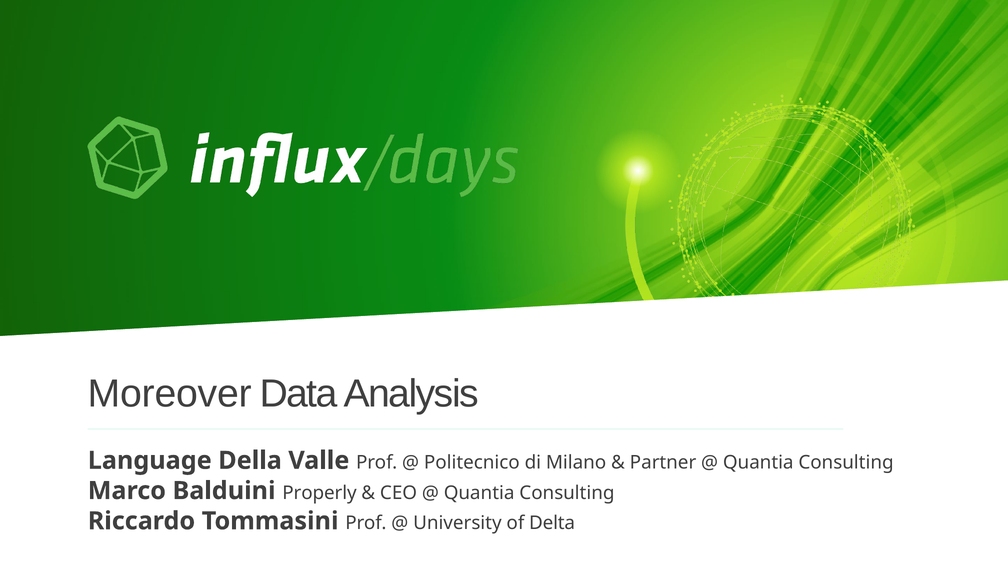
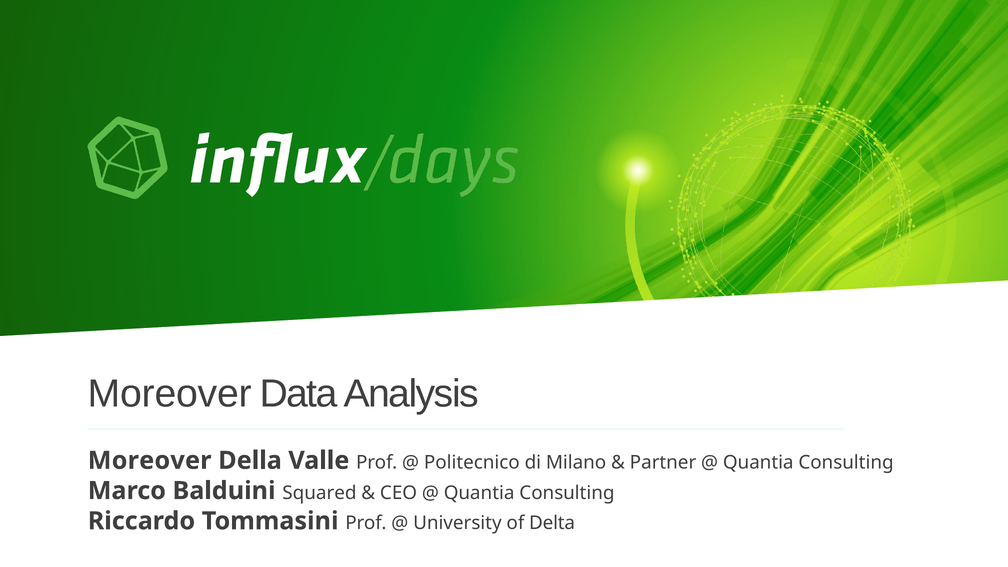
Language at (150, 461): Language -> Moreover
Properly: Properly -> Squared
